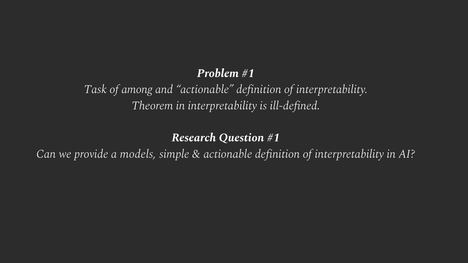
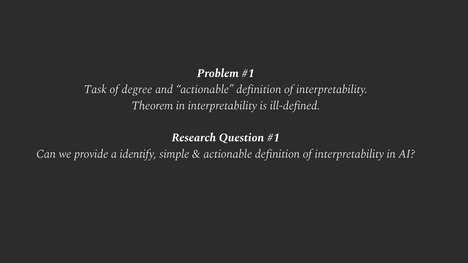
among: among -> degree
models: models -> identify
